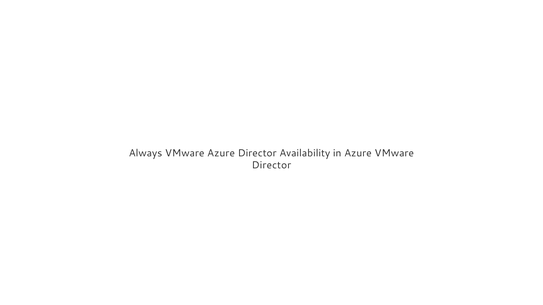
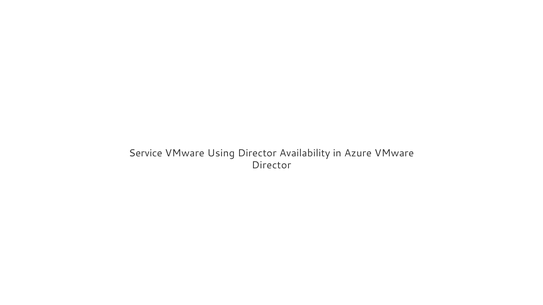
Always: Always -> Service
VMware Azure: Azure -> Using
